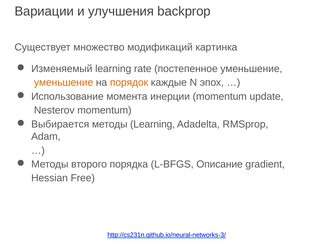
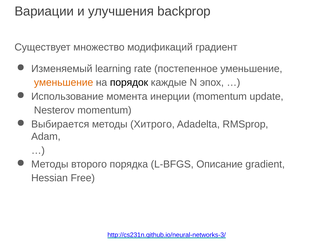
картинка: картинка -> градиент
порядок colour: orange -> black
методы Learning: Learning -> Хитрого
